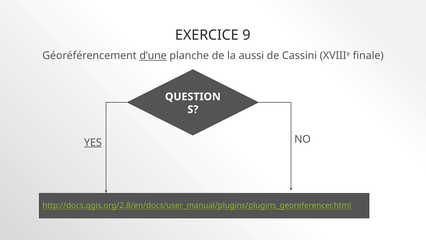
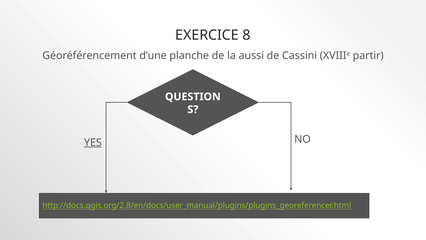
9: 9 -> 8
d’une underline: present -> none
finale: finale -> partir
